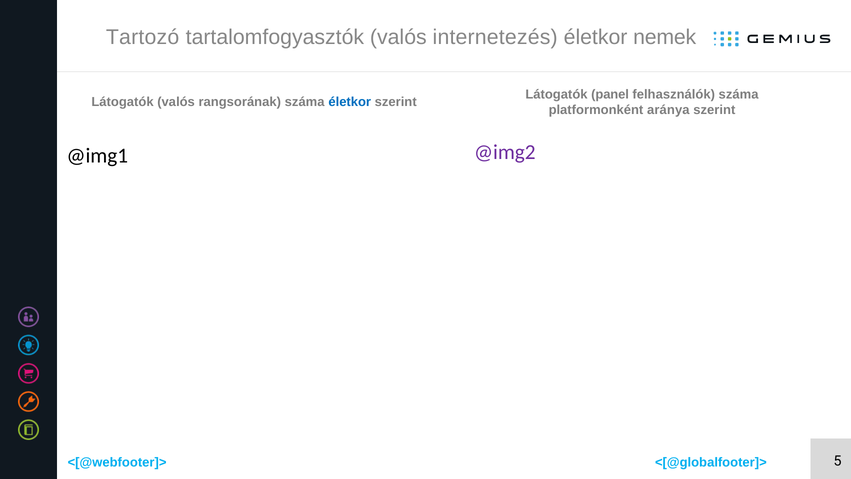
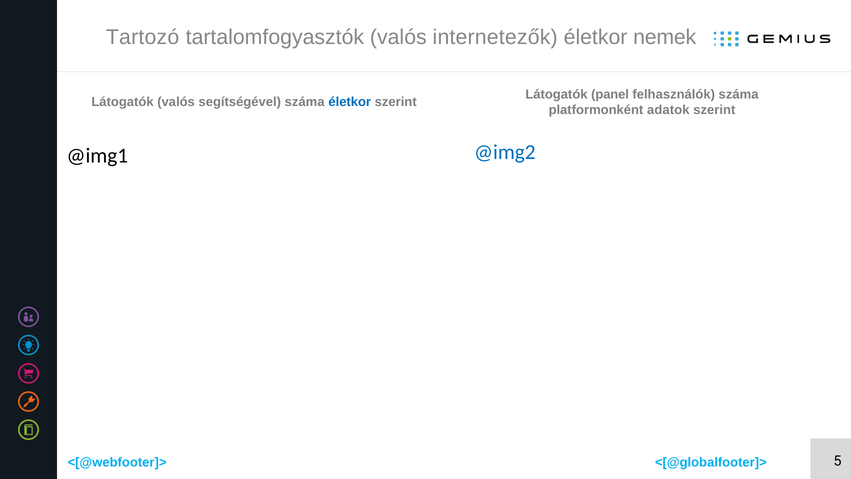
internetezés: internetezés -> internetezők
rangsorának: rangsorának -> segítségével
aránya: aránya -> adatok
@img2 colour: purple -> blue
